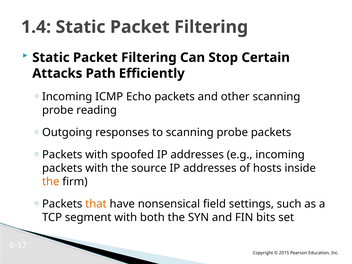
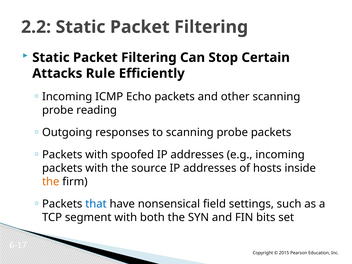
1.4: 1.4 -> 2.2
Path: Path -> Rule
that colour: orange -> blue
